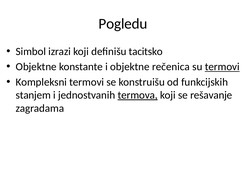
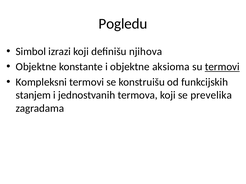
tacitsko: tacitsko -> njihova
rečenica: rečenica -> aksioma
termova underline: present -> none
rešavanje: rešavanje -> prevelika
